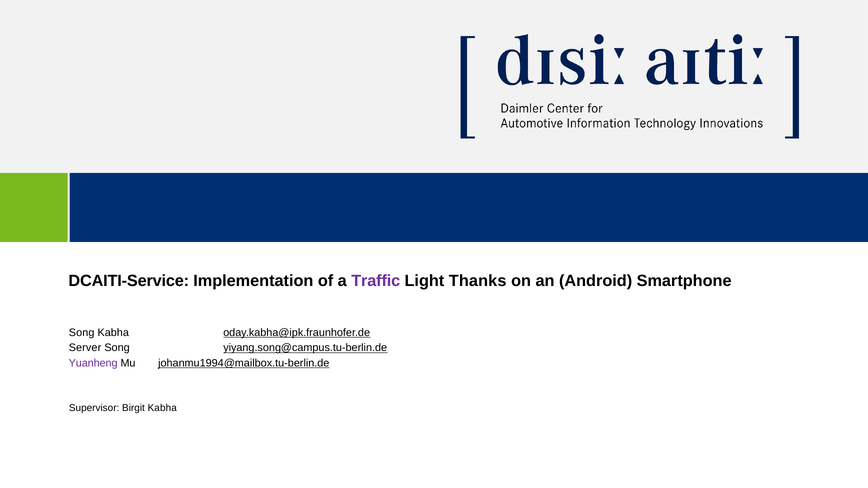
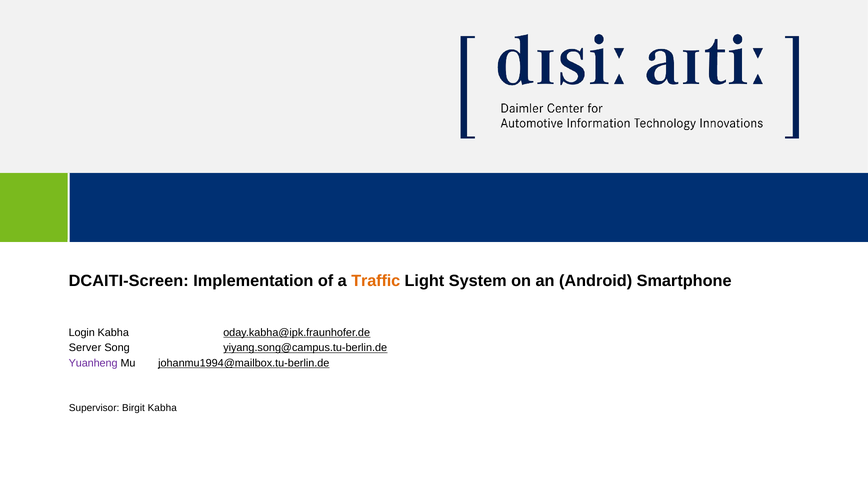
DCAITI-Service: DCAITI-Service -> DCAITI-Screen
Traffic colour: purple -> orange
Thanks: Thanks -> System
Song at (82, 333): Song -> Login
